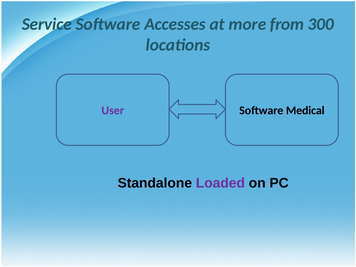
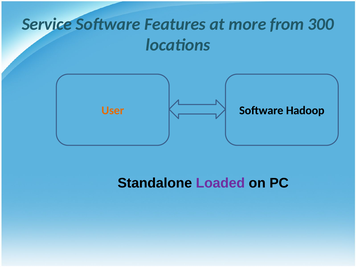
Accesses: Accesses -> Features
User colour: purple -> orange
Medical: Medical -> Hadoop
